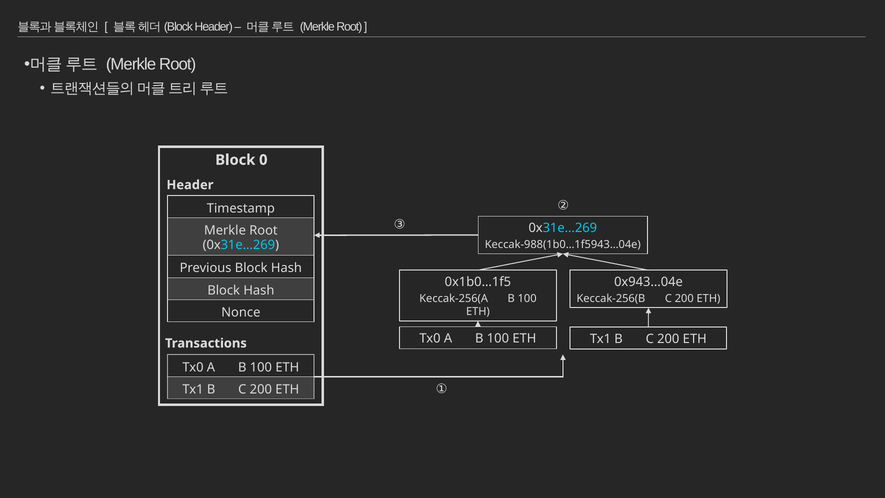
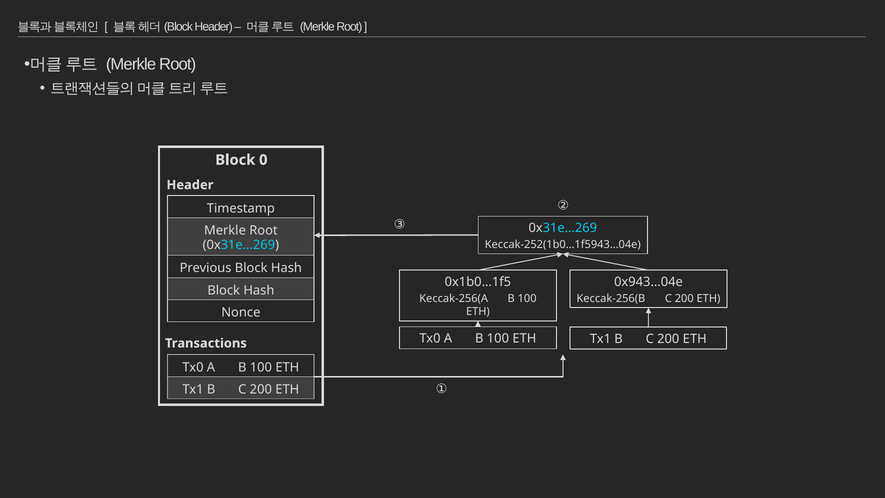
Keccak-988(1b0…1f5943…04e: Keccak-988(1b0…1f5943…04e -> Keccak-252(1b0…1f5943…04e
